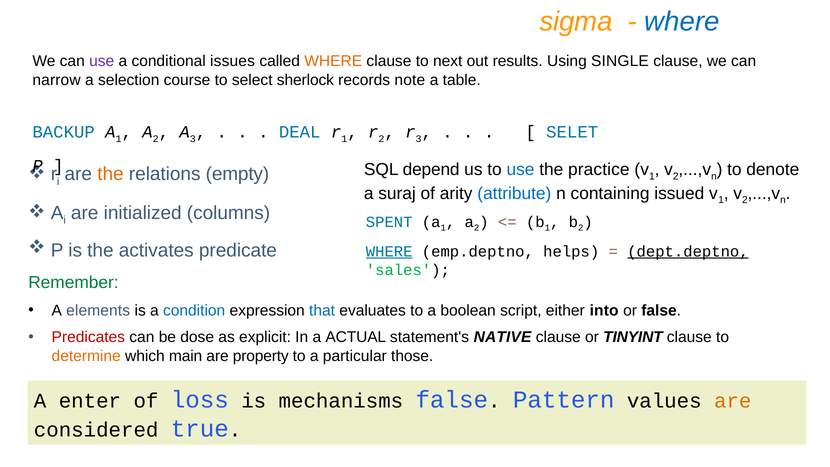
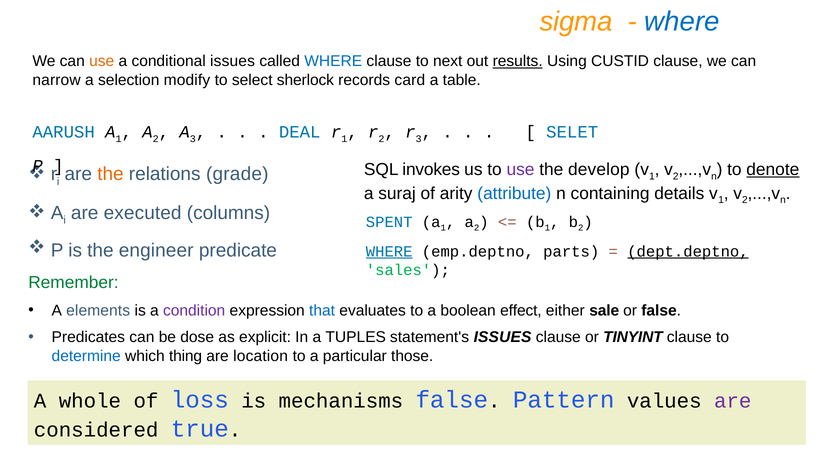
use at (102, 61) colour: purple -> orange
WHERE at (333, 61) colour: orange -> blue
results underline: none -> present
SINGLE: SINGLE -> CUSTID
course: course -> modify
note: note -> card
BACKUP: BACKUP -> AARUSH
depend: depend -> invokes
use at (520, 170) colour: blue -> purple
practice: practice -> develop
denote underline: none -> present
empty: empty -> grade
issued: issued -> details
initialized: initialized -> executed
activates: activates -> engineer
helps: helps -> parts
condition colour: blue -> purple
script: script -> effect
into: into -> sale
Predicates colour: red -> black
ACTUAL: ACTUAL -> TUPLES
statement's NATIVE: NATIVE -> ISSUES
determine colour: orange -> blue
main: main -> thing
property: property -> location
enter: enter -> whole
are at (733, 401) colour: orange -> purple
